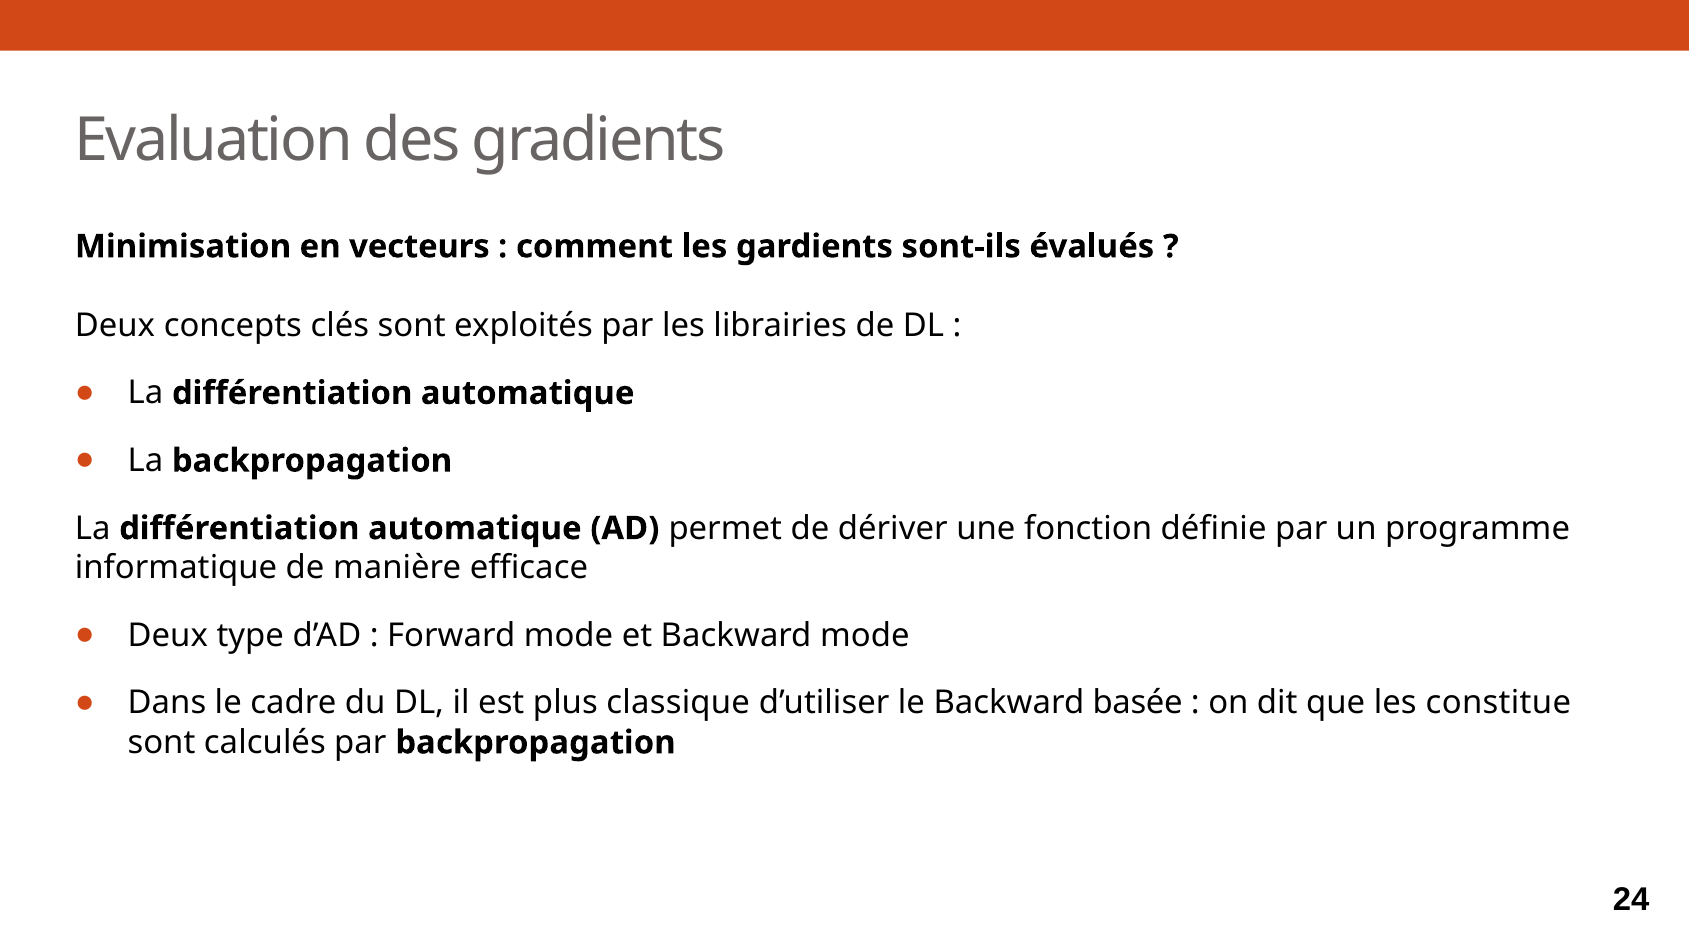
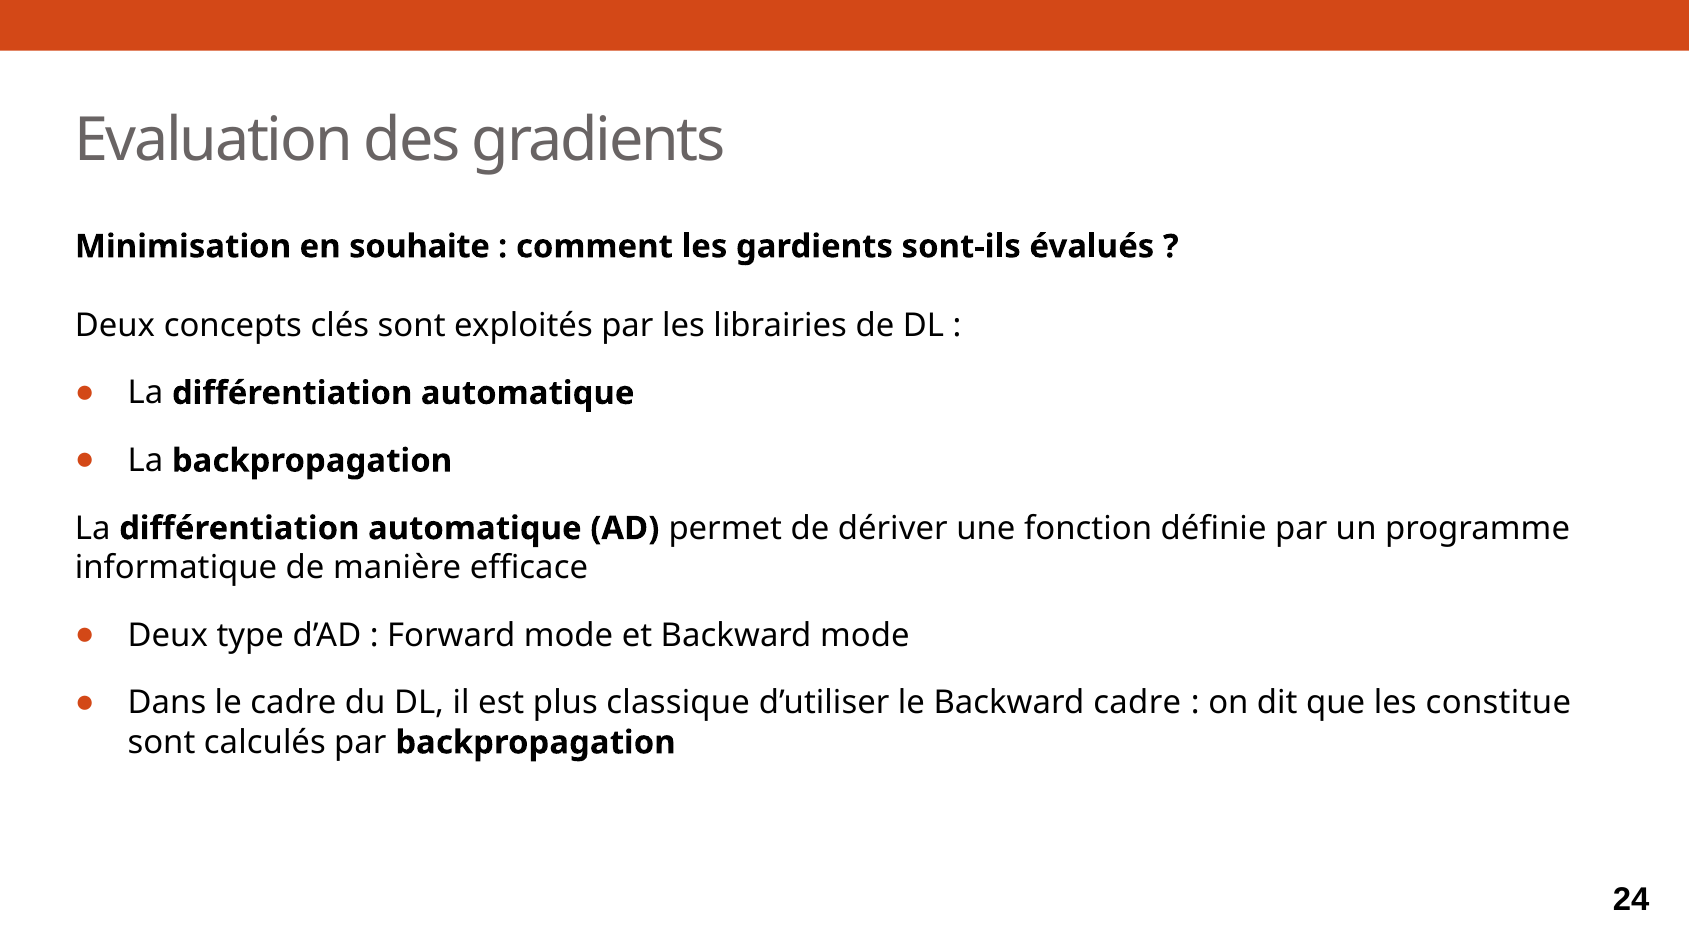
vecteurs: vecteurs -> souhaite
Backward basée: basée -> cadre
